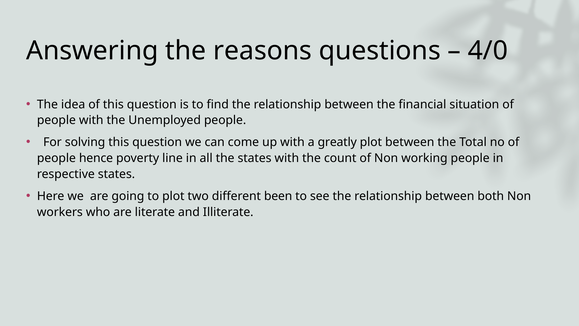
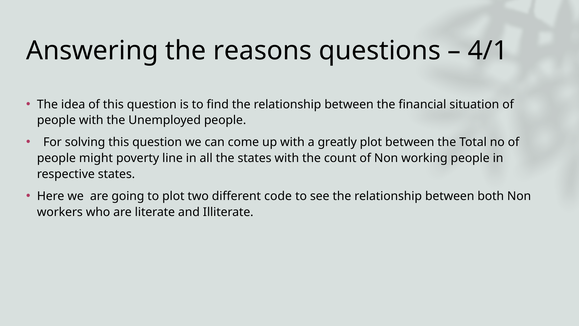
4/0: 4/0 -> 4/1
hence: hence -> might
been: been -> code
